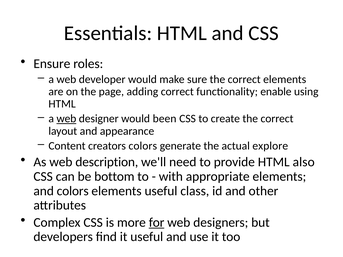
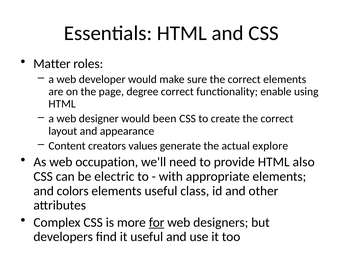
Ensure: Ensure -> Matter
adding: adding -> degree
web at (66, 119) underline: present -> none
creators colors: colors -> values
description: description -> occupation
bottom: bottom -> electric
